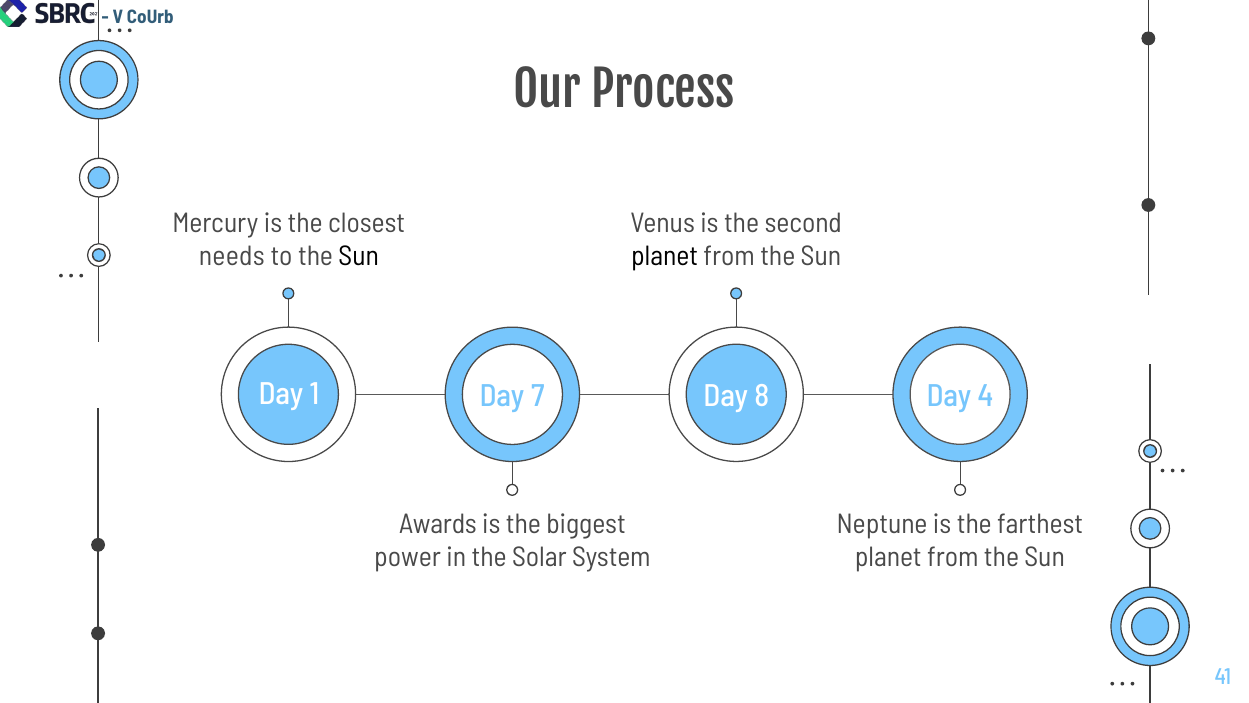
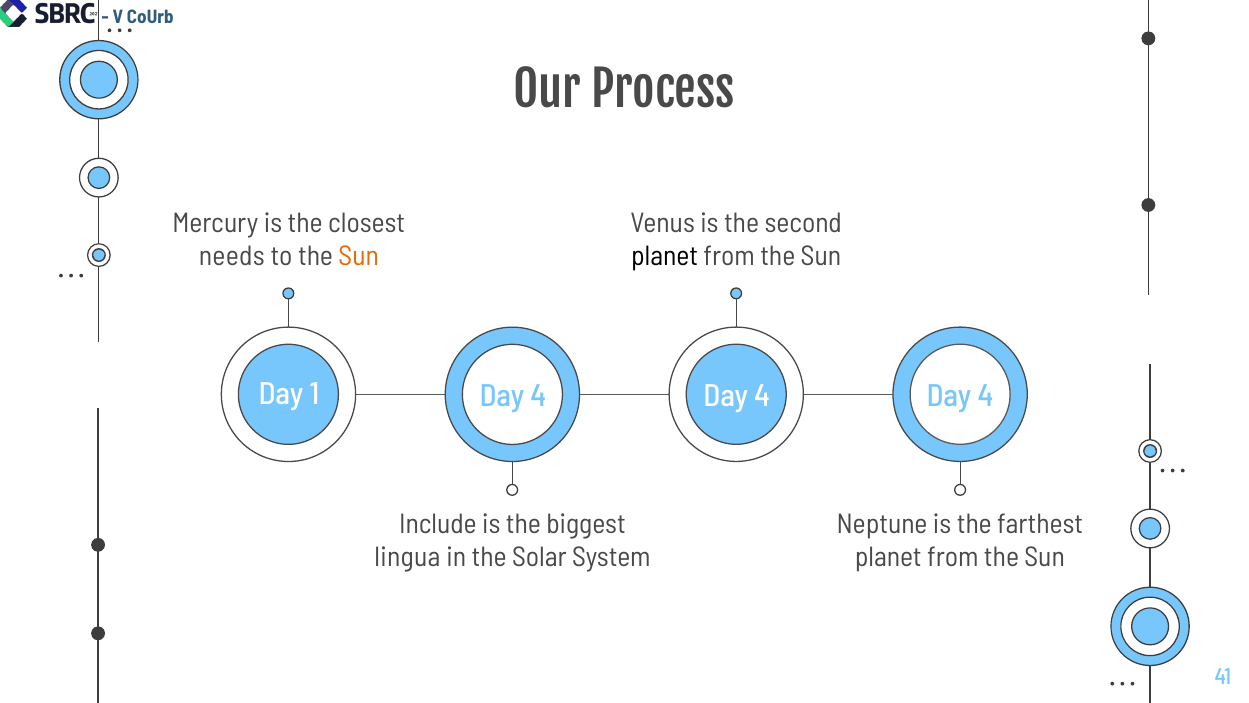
Sun at (359, 256) colour: black -> orange
1 Day 7: 7 -> 4
8 at (762, 396): 8 -> 4
Awards: Awards -> Include
power: power -> lingua
